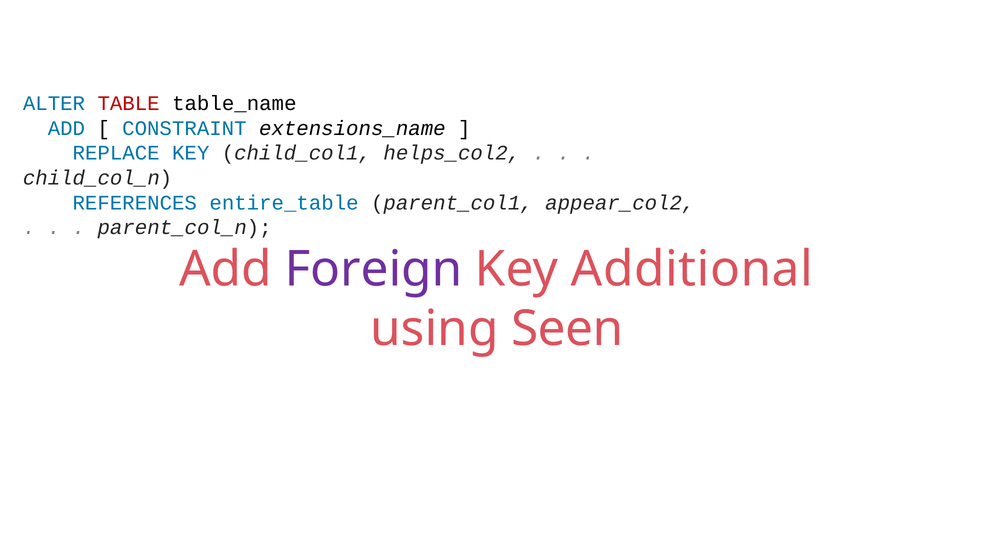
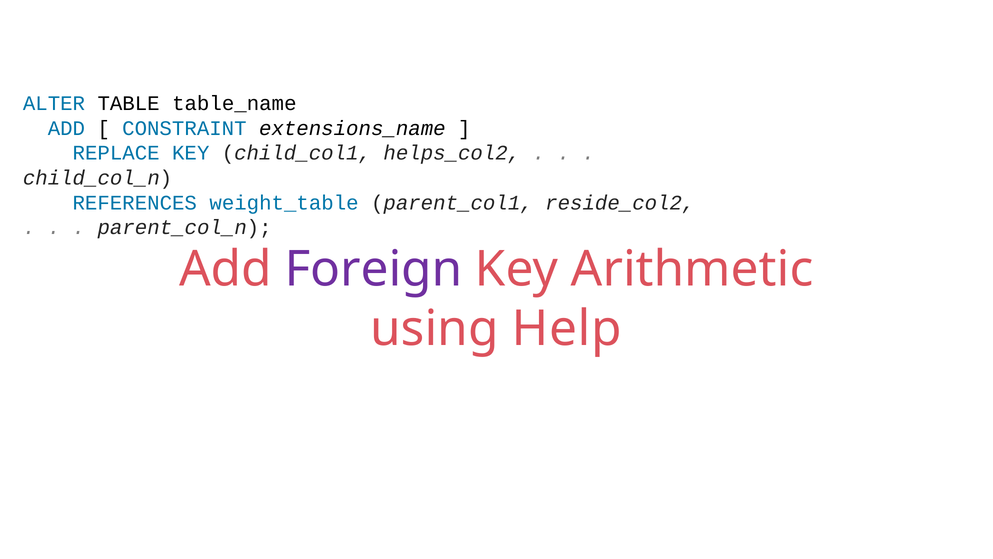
TABLE colour: red -> black
entire_table: entire_table -> weight_table
appear_col2: appear_col2 -> reside_col2
Additional: Additional -> Arithmetic
Seen: Seen -> Help
